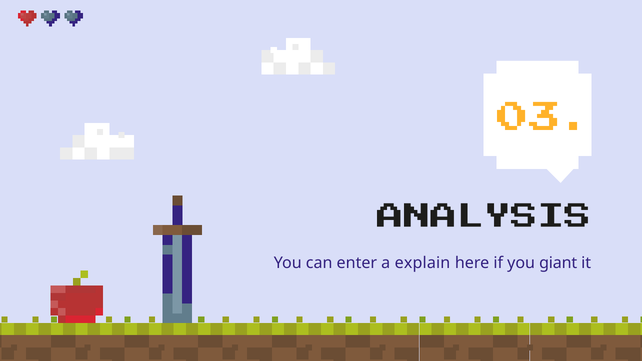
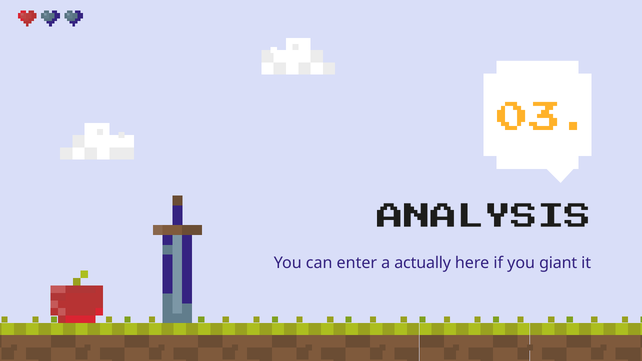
explain: explain -> actually
